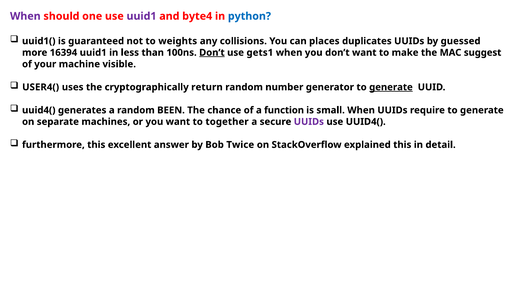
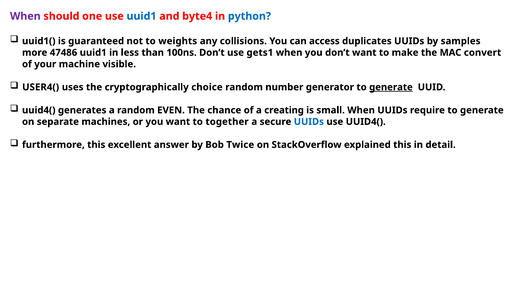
uuid1 at (142, 16) colour: purple -> blue
places: places -> access
guessed: guessed -> samples
16394: 16394 -> 47486
Don’t at (212, 53) underline: present -> none
suggest: suggest -> convert
return: return -> choice
BEEN: BEEN -> EVEN
function: function -> creating
UUIDs at (309, 122) colour: purple -> blue
